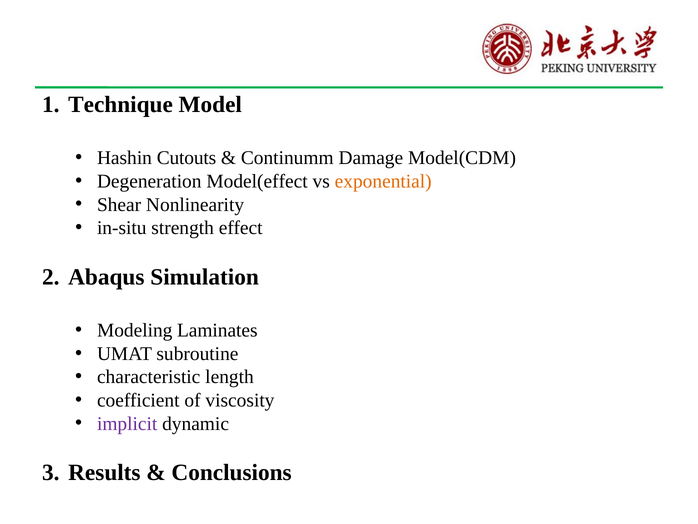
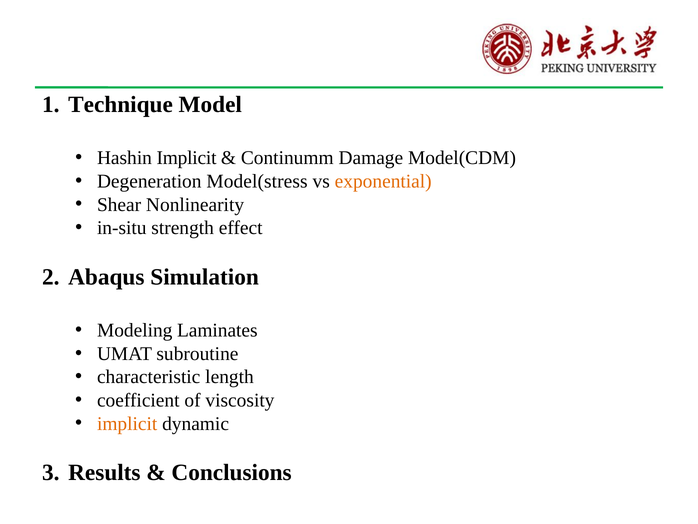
Hashin Cutouts: Cutouts -> Implicit
Model(effect: Model(effect -> Model(stress
implicit at (127, 423) colour: purple -> orange
